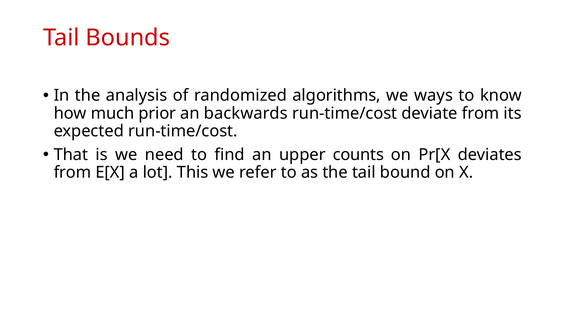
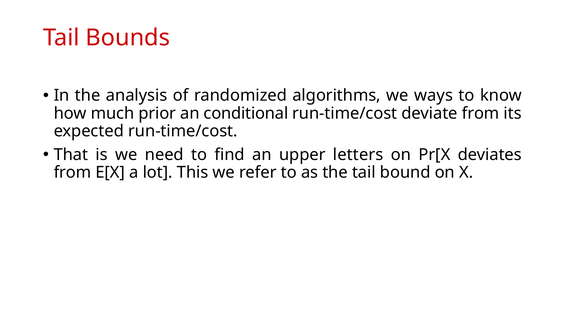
backwards: backwards -> conditional
counts: counts -> letters
